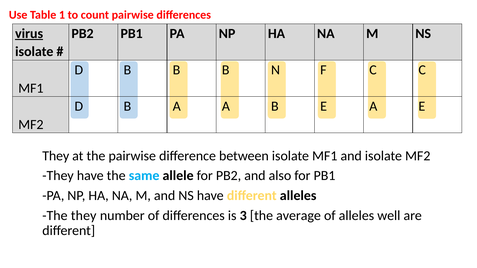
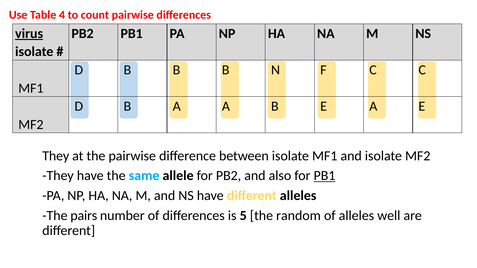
1: 1 -> 4
PB1 at (324, 176) underline: none -> present
The they: they -> pairs
3: 3 -> 5
average: average -> random
